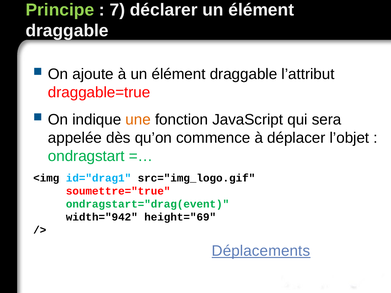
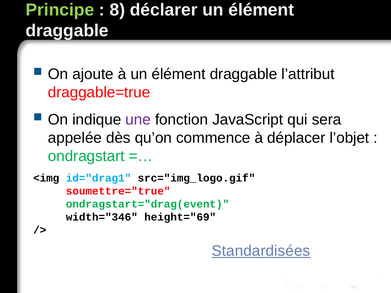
7: 7 -> 8
une colour: orange -> purple
width="942: width="942 -> width="346
Déplacements: Déplacements -> Standardisées
